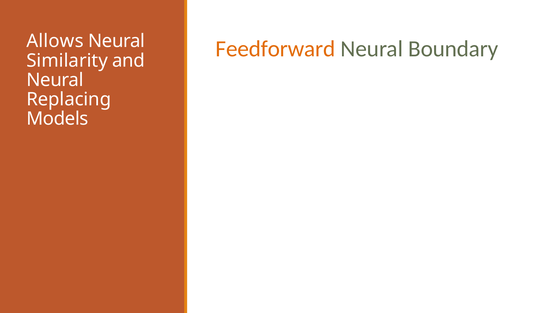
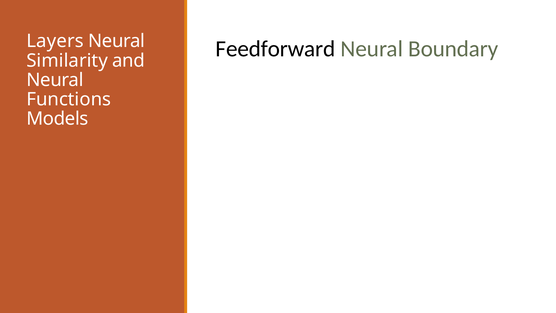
Allows: Allows -> Layers
Feedforward colour: orange -> black
Replacing: Replacing -> Functions
